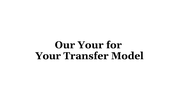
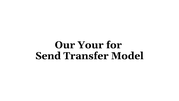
Your at (48, 56): Your -> Send
